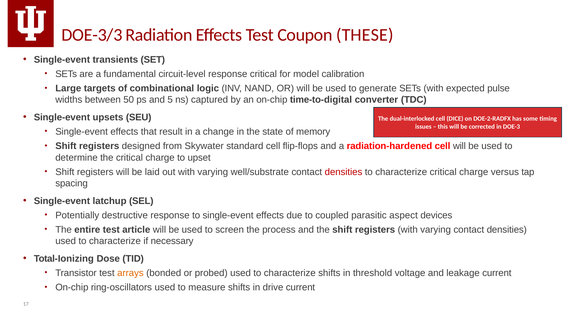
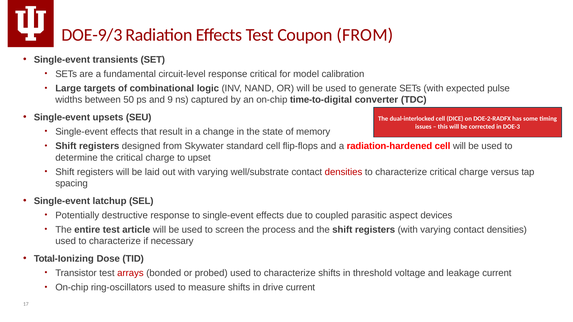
DOE-3/3: DOE-3/3 -> DOE-9/3
Coupon THESE: THESE -> FROM
5: 5 -> 9
arrays colour: orange -> red
